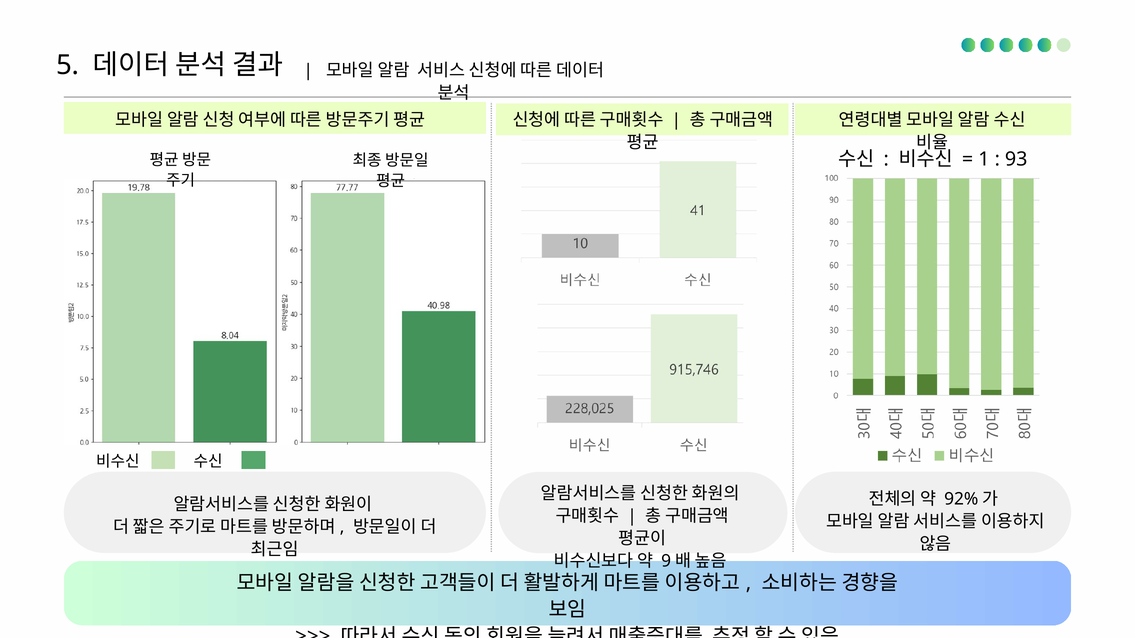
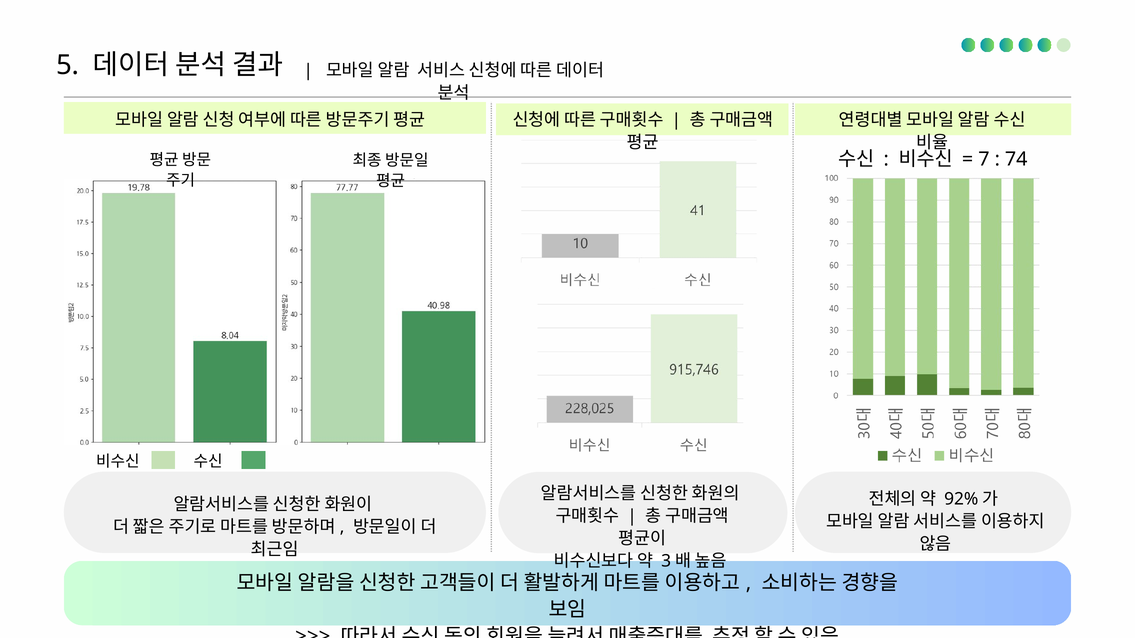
1: 1 -> 7
93: 93 -> 74
9: 9 -> 3
